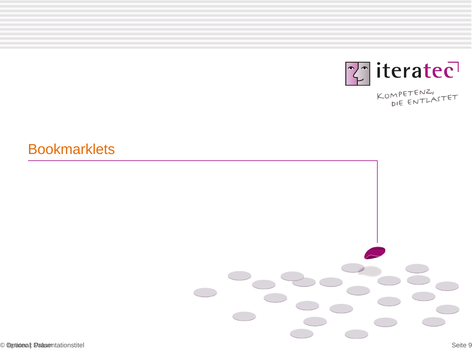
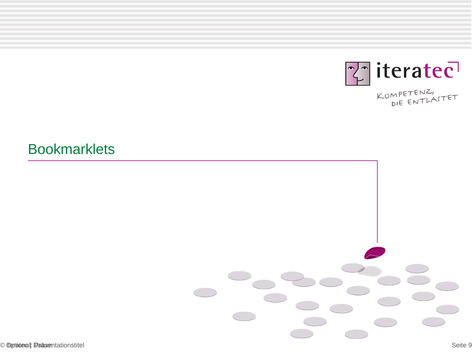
Bookmarklets colour: orange -> green
